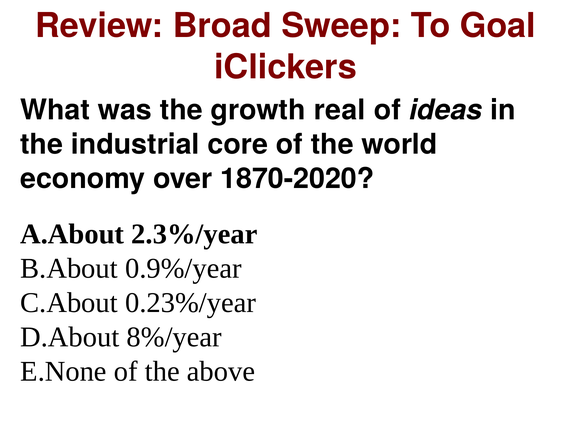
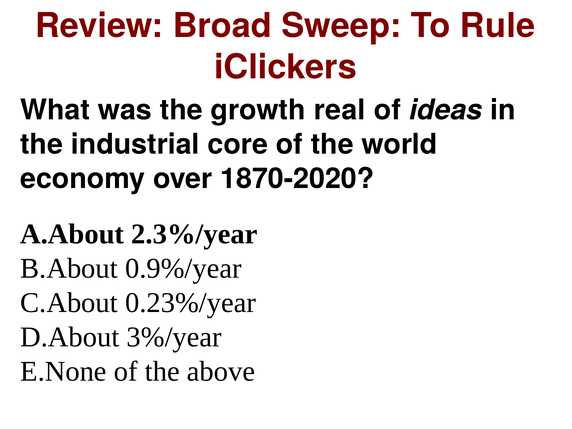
Goal: Goal -> Rule
8%/year: 8%/year -> 3%/year
